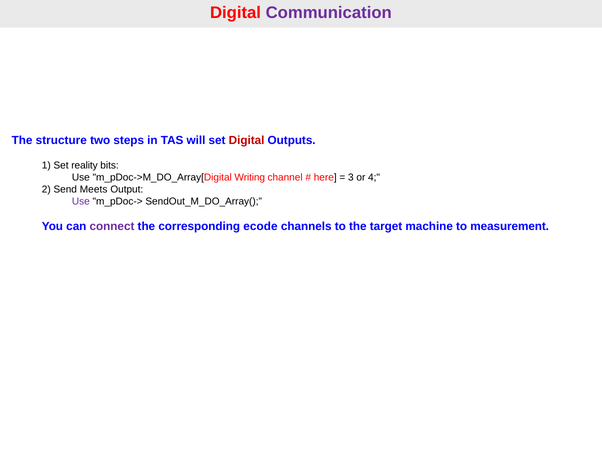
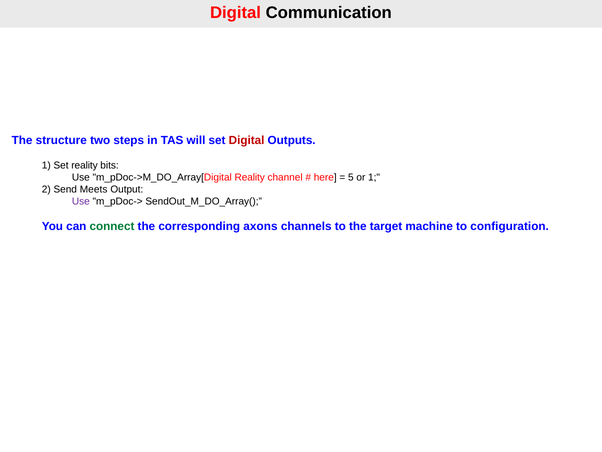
Communication colour: purple -> black
m_pDoc->M_DO_Array[Digital Writing: Writing -> Reality
3: 3 -> 5
or 4: 4 -> 1
connect colour: purple -> green
ecode: ecode -> axons
measurement: measurement -> configuration
